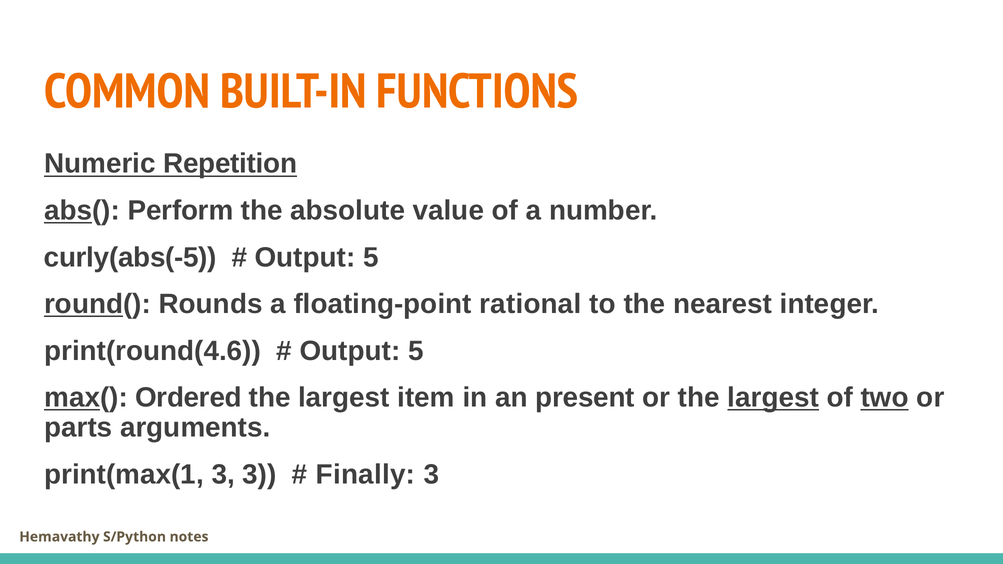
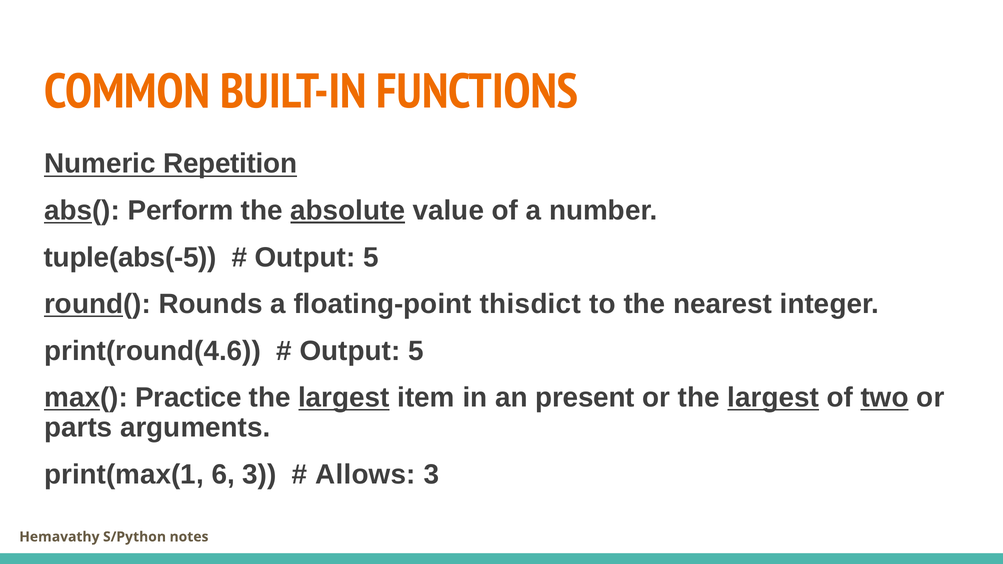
absolute underline: none -> present
curly(abs(-5: curly(abs(-5 -> tuple(abs(-5
rational: rational -> thisdict
Ordered: Ordered -> Practice
largest at (344, 398) underline: none -> present
print(max(1 3: 3 -> 6
Finally: Finally -> Allows
